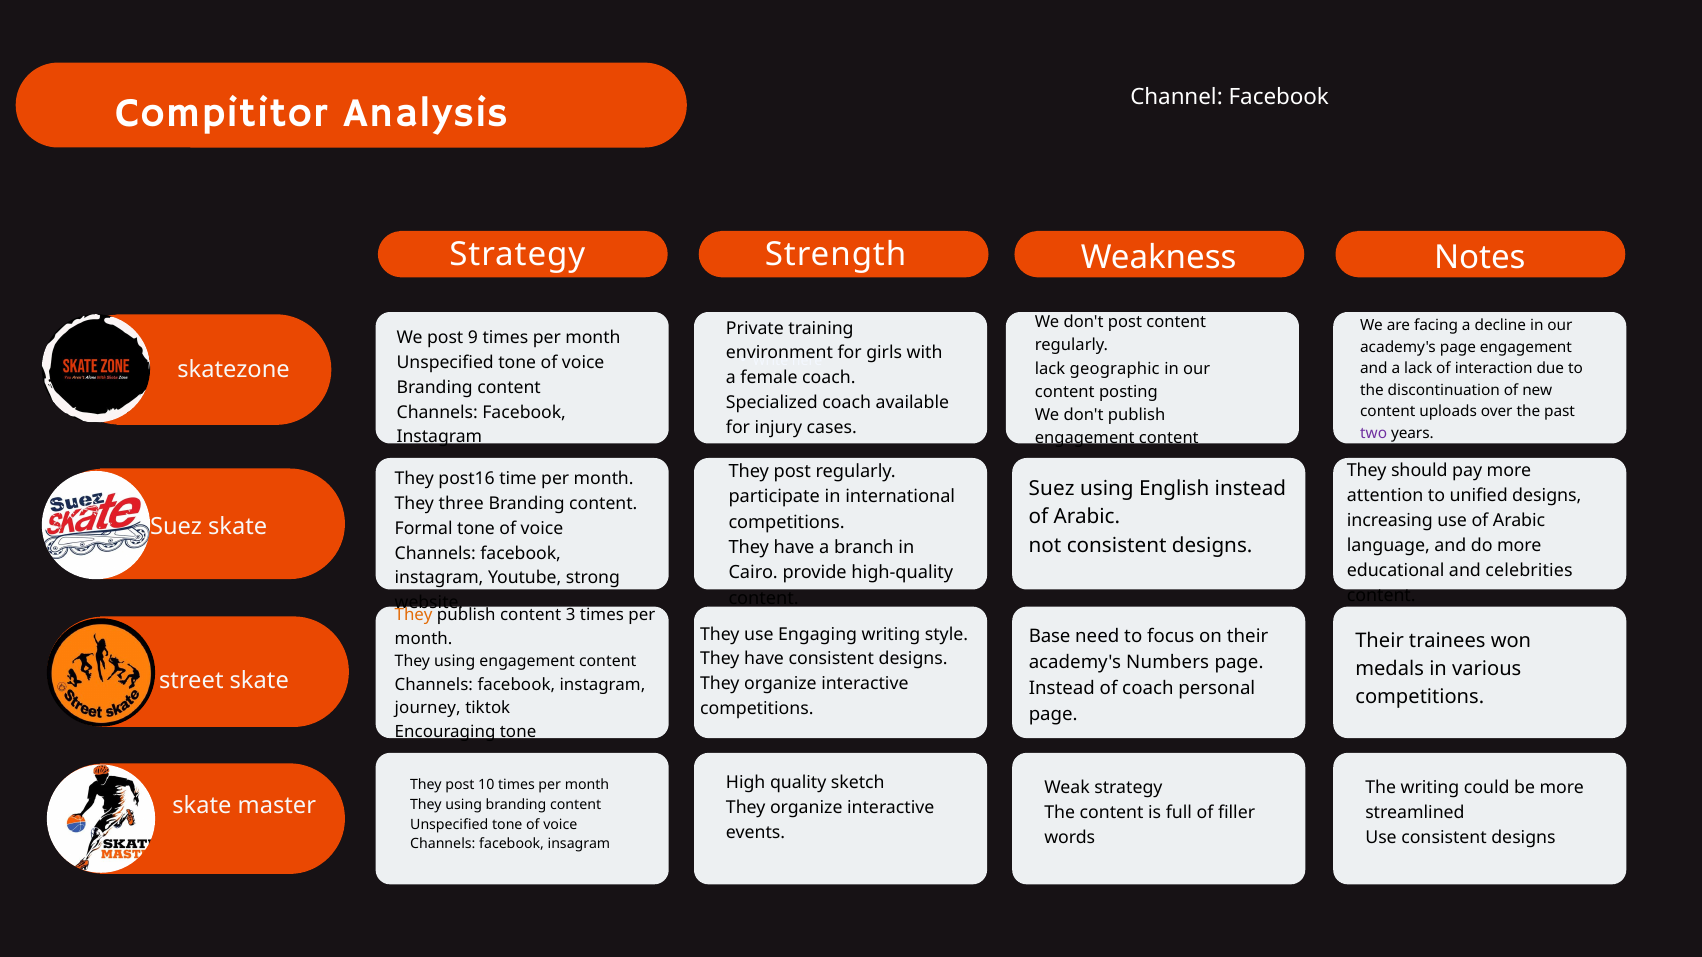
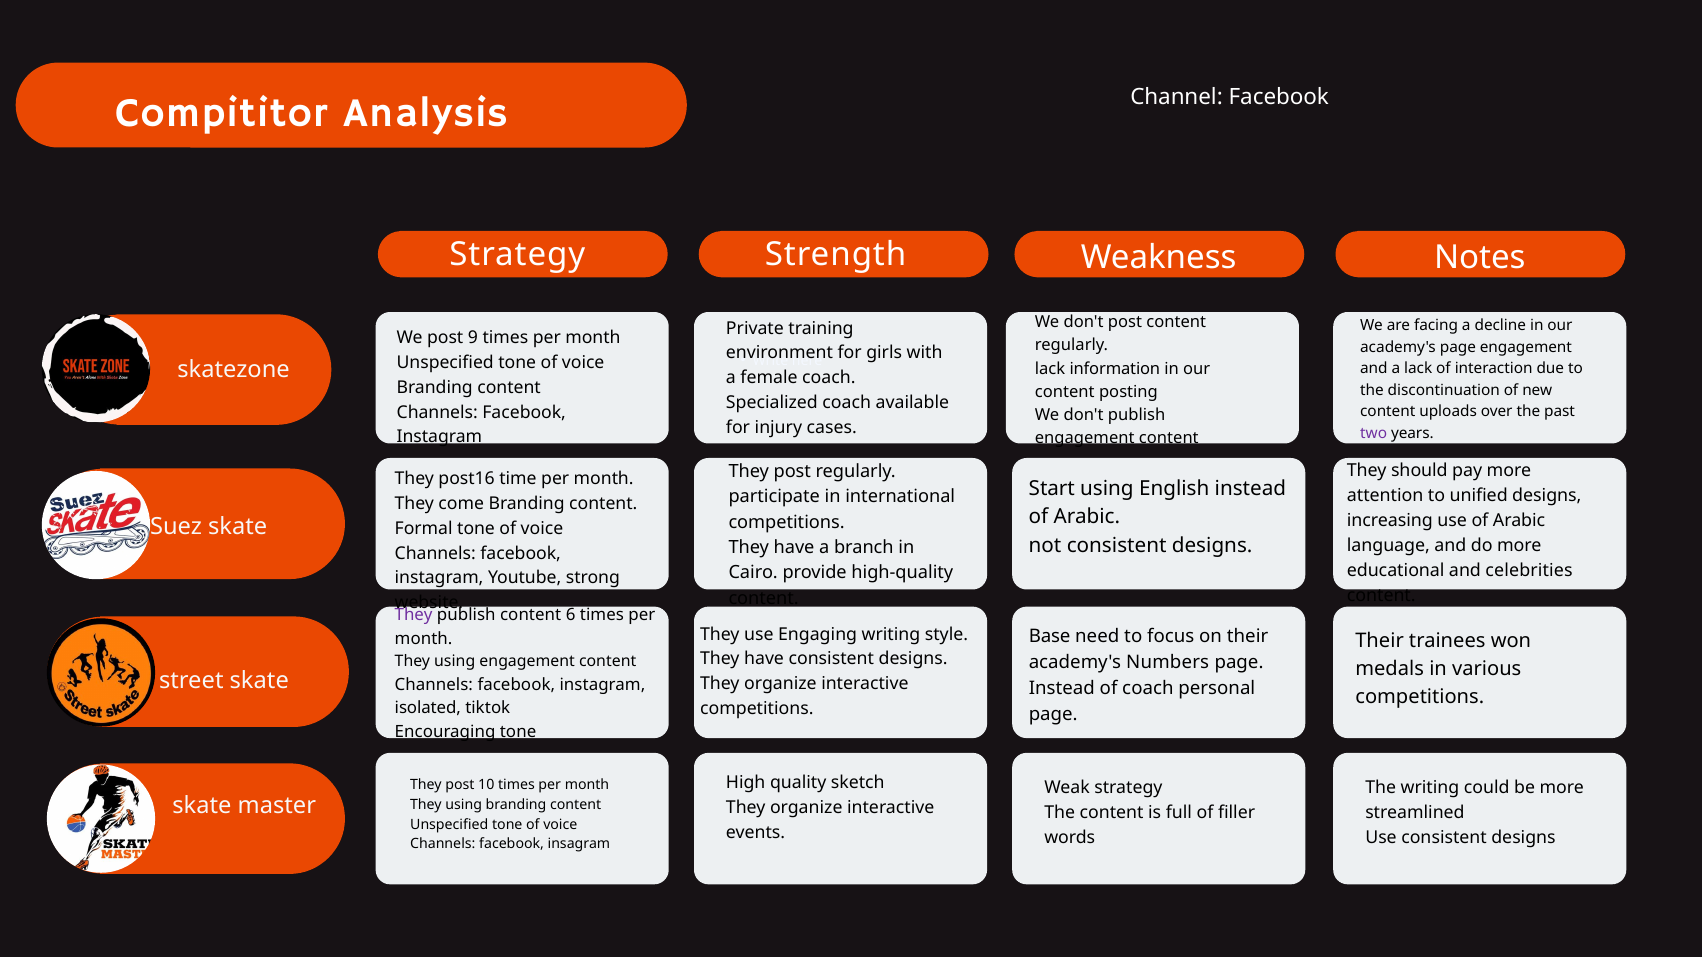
geographic: geographic -> information
Suez at (1052, 488): Suez -> Start
three: three -> come
They at (414, 615) colour: orange -> purple
3: 3 -> 6
journey: journey -> isolated
